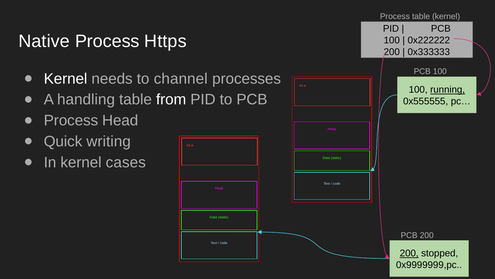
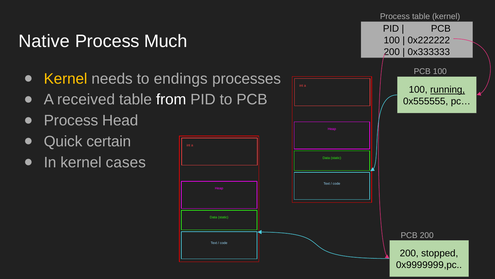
Https: Https -> Much
Kernel at (66, 79) colour: white -> yellow
channel: channel -> endings
handling: handling -> received
writing: writing -> certain
200 at (409, 253) underline: present -> none
